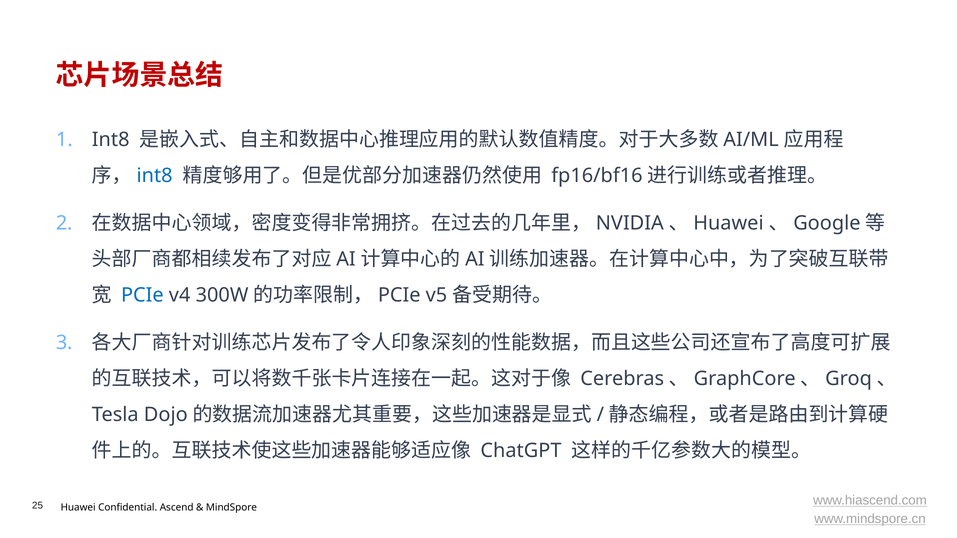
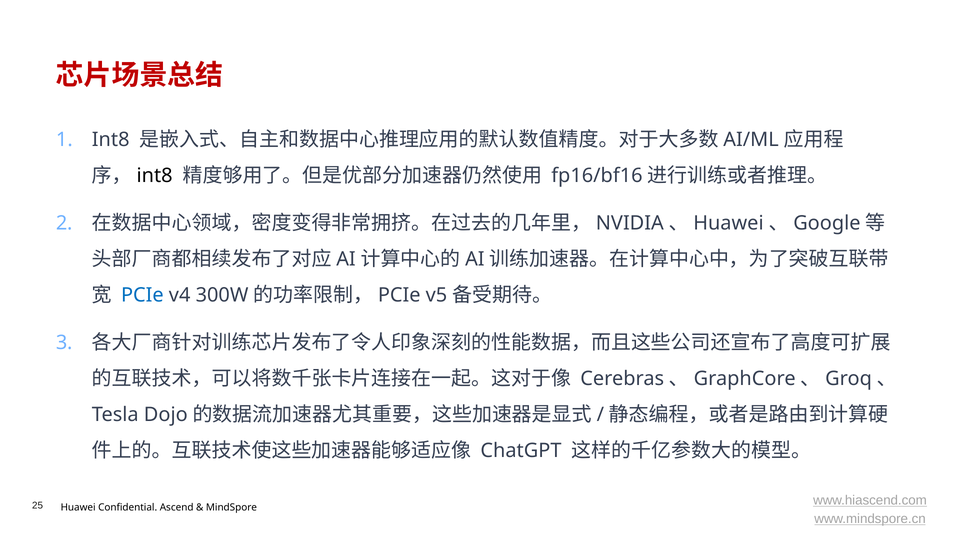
int8 at (155, 176) colour: blue -> black
